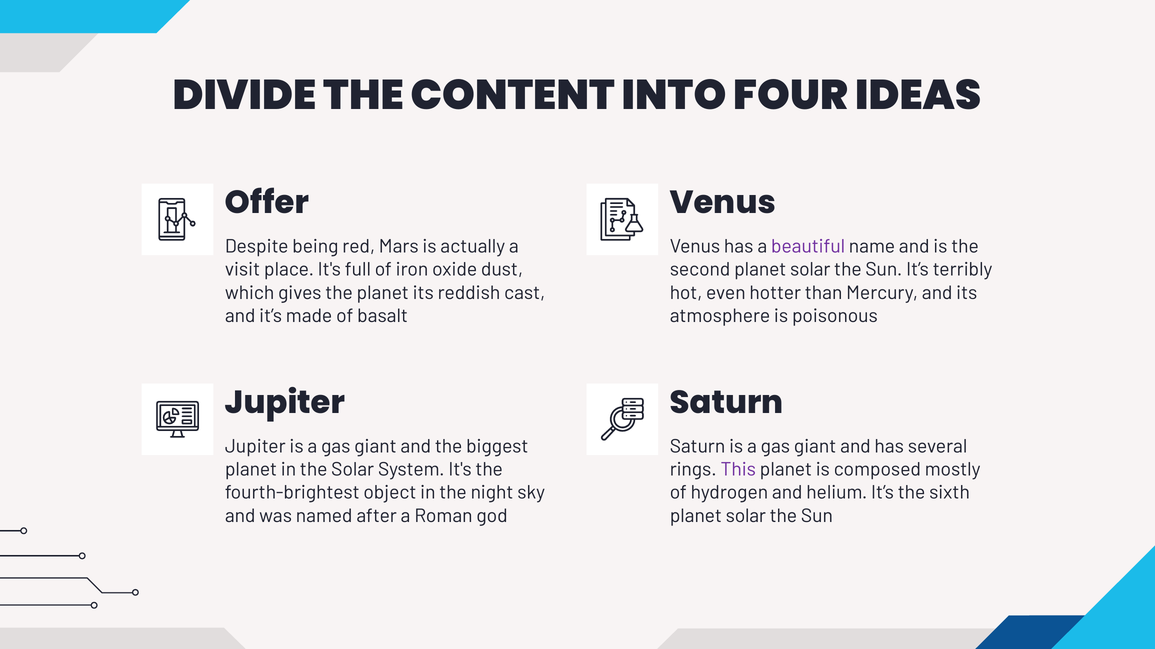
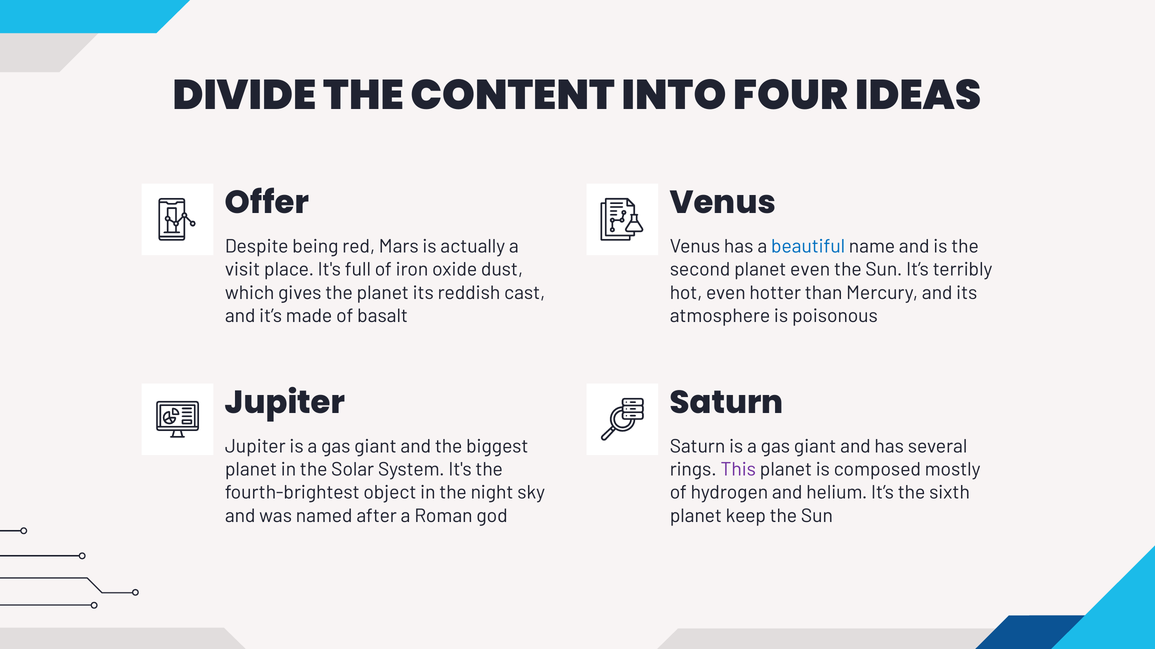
beautiful colour: purple -> blue
second planet solar: solar -> even
solar at (746, 516): solar -> keep
